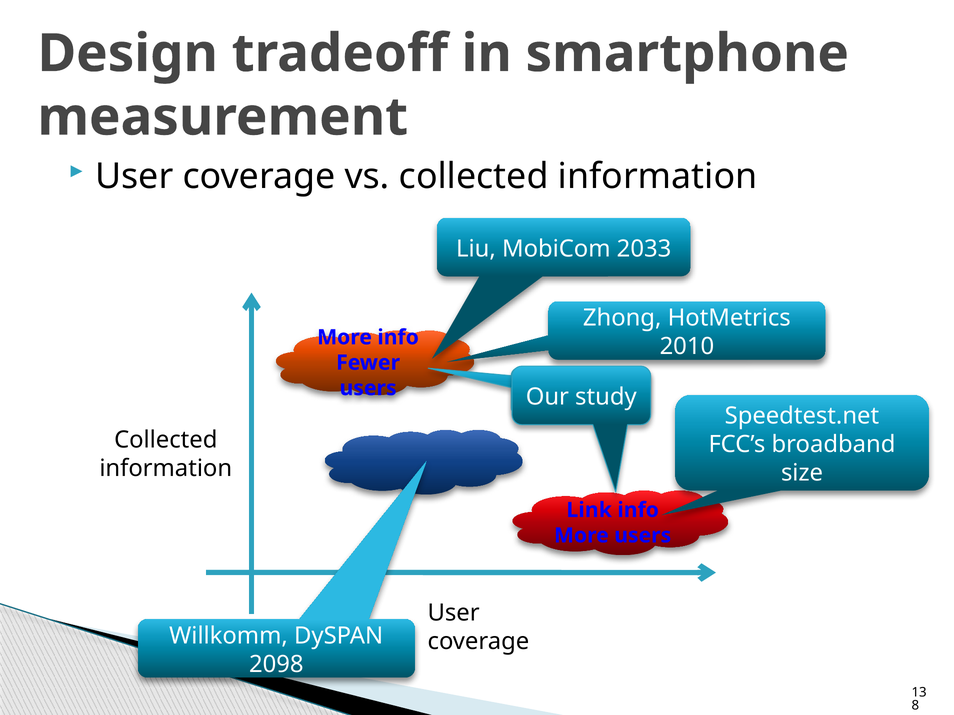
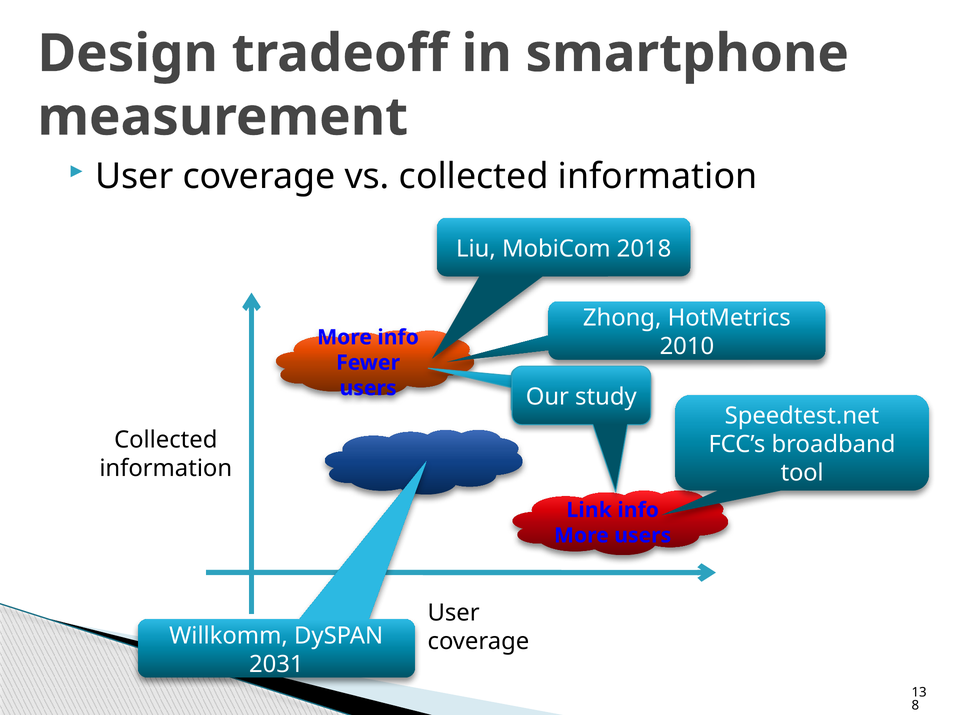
2033: 2033 -> 2018
size: size -> tool
2098: 2098 -> 2031
